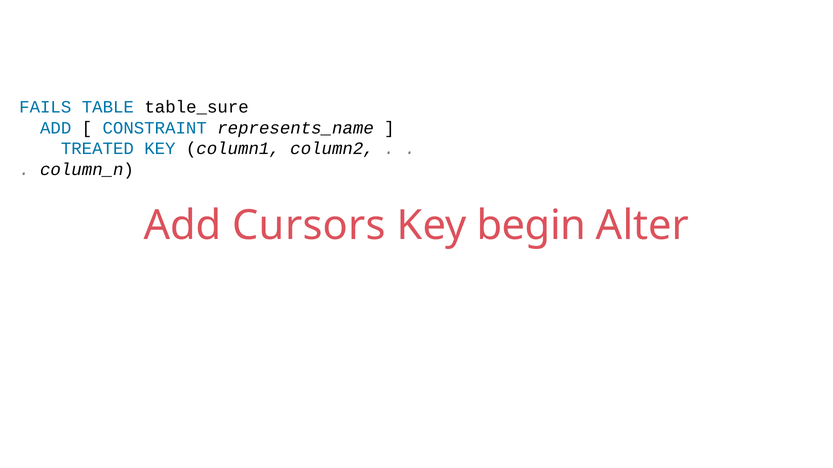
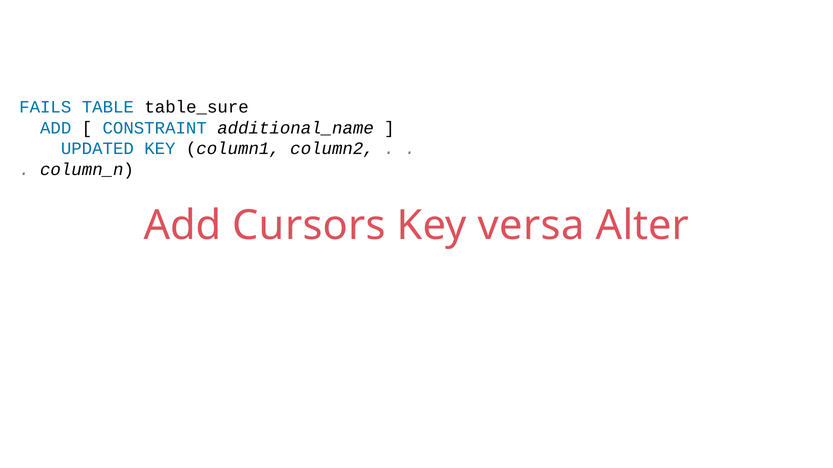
represents_name: represents_name -> additional_name
TREATED: TREATED -> UPDATED
begin: begin -> versa
